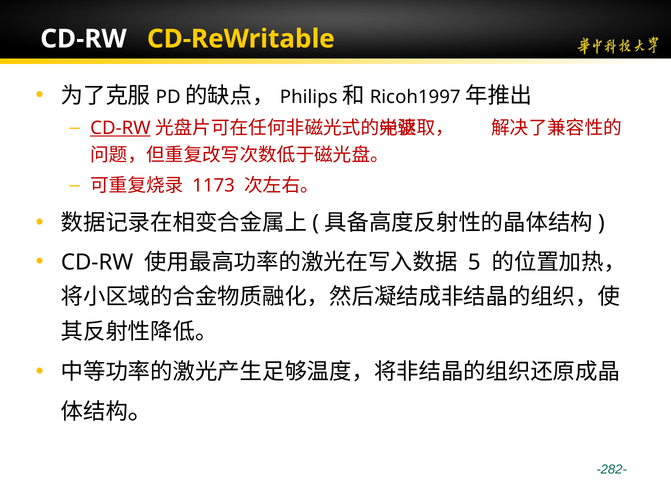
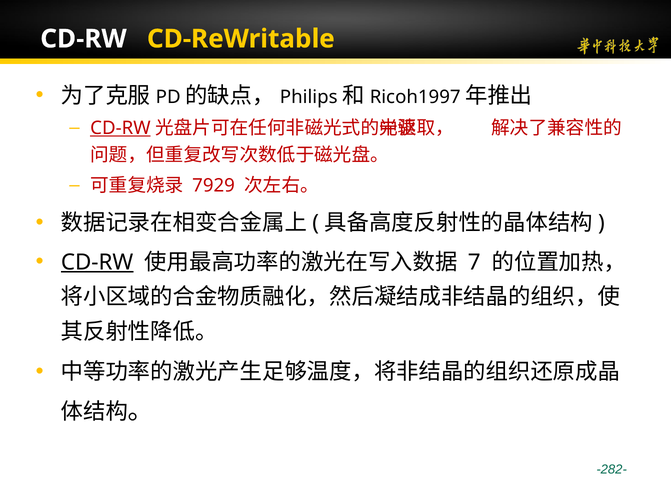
1173: 1173 -> 7929
CD-RW at (97, 262) underline: none -> present
5: 5 -> 7
